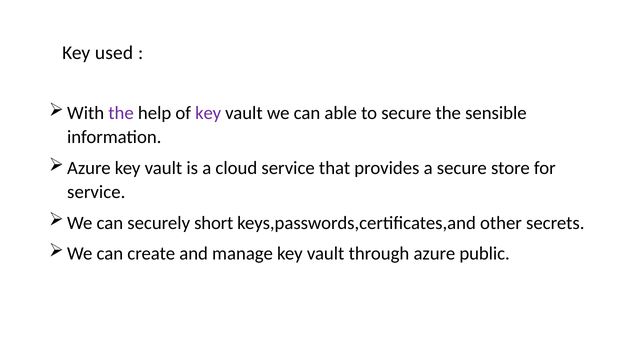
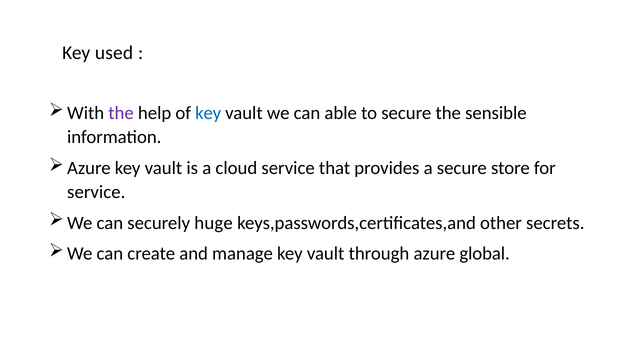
key at (208, 113) colour: purple -> blue
short: short -> huge
public: public -> global
